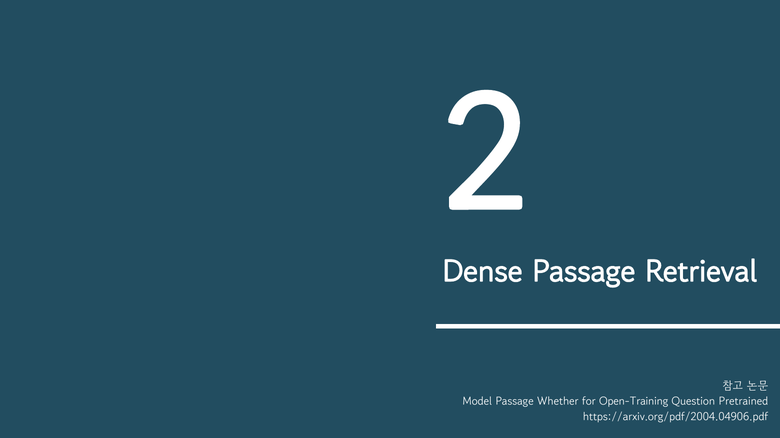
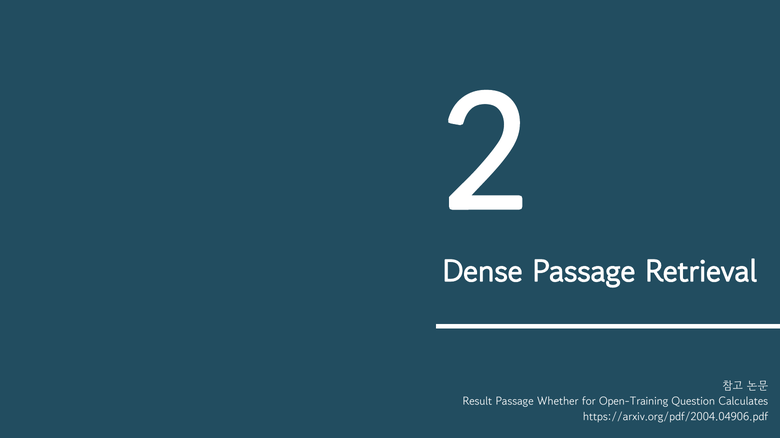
Model: Model -> Result
Pretrained: Pretrained -> Calculates
